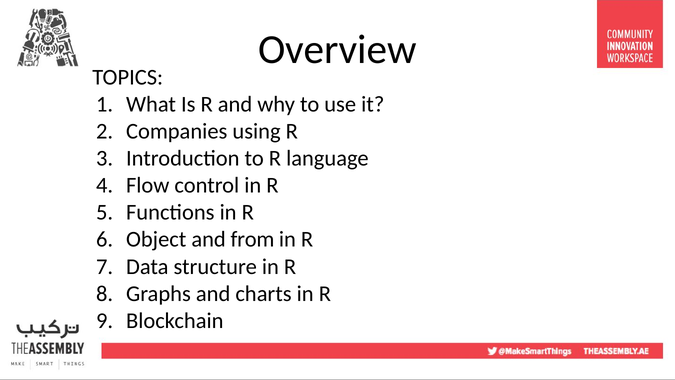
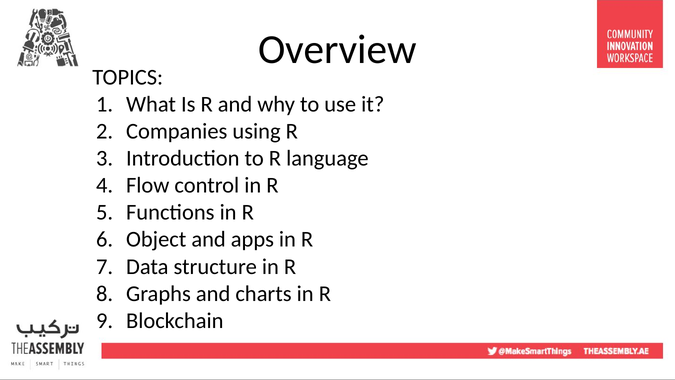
from: from -> apps
